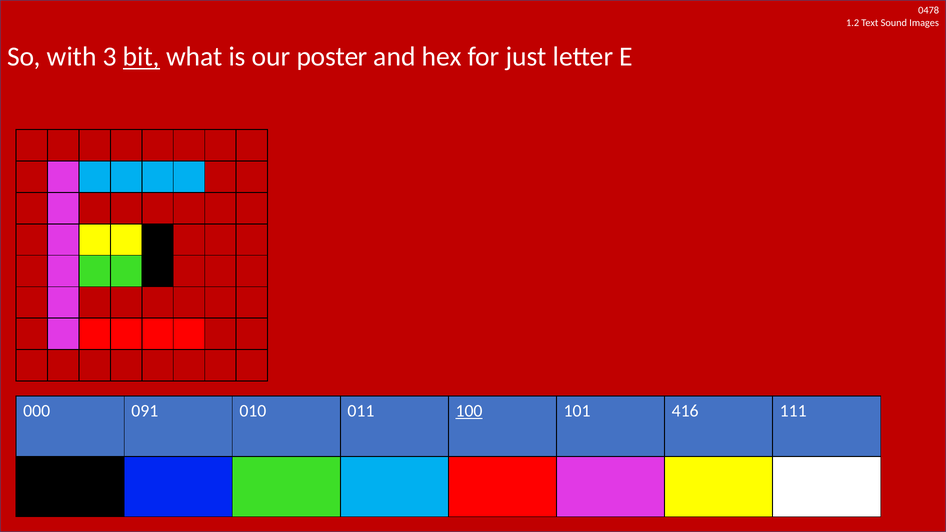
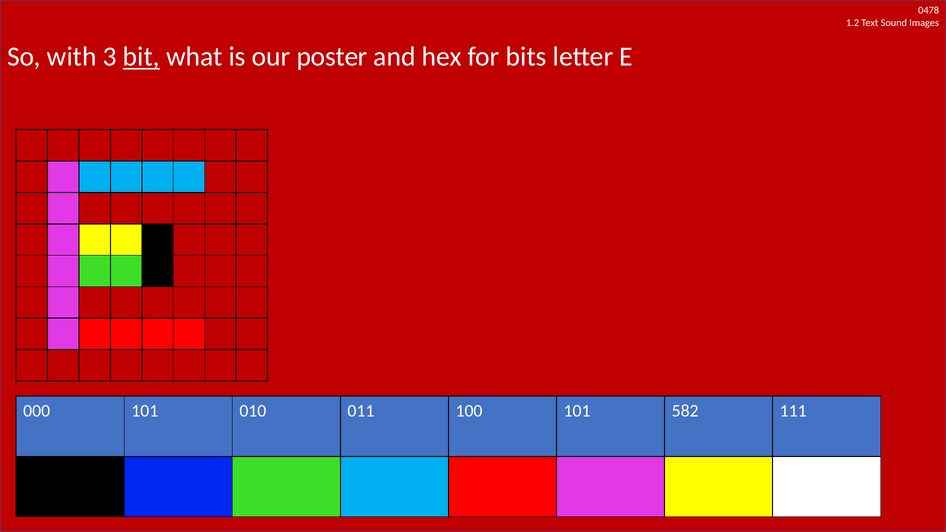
just: just -> bits
000 091: 091 -> 101
100 underline: present -> none
416: 416 -> 582
